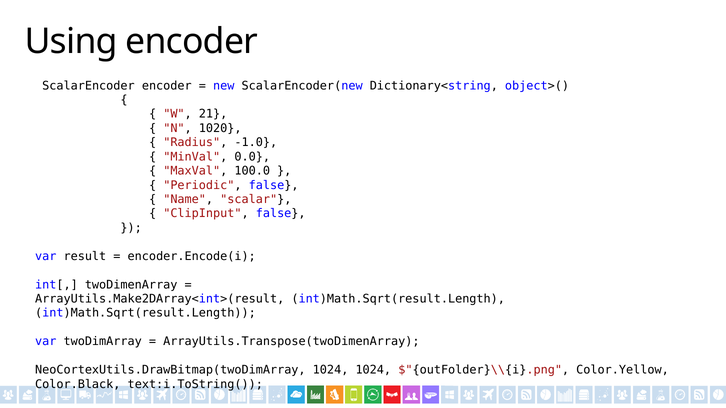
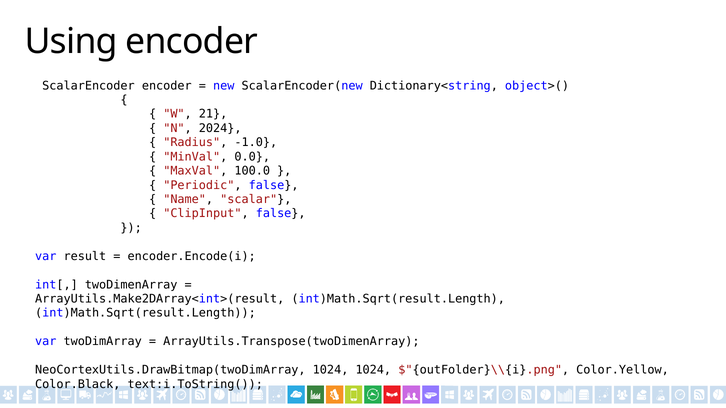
1020: 1020 -> 2024
